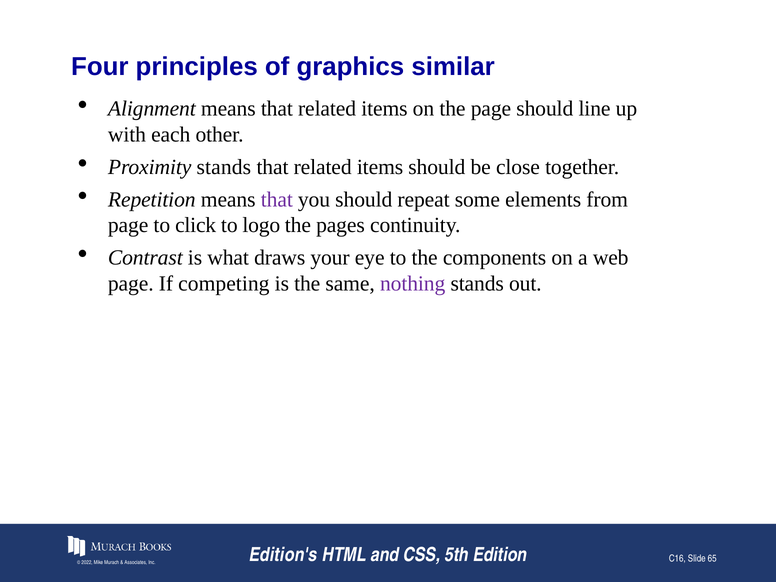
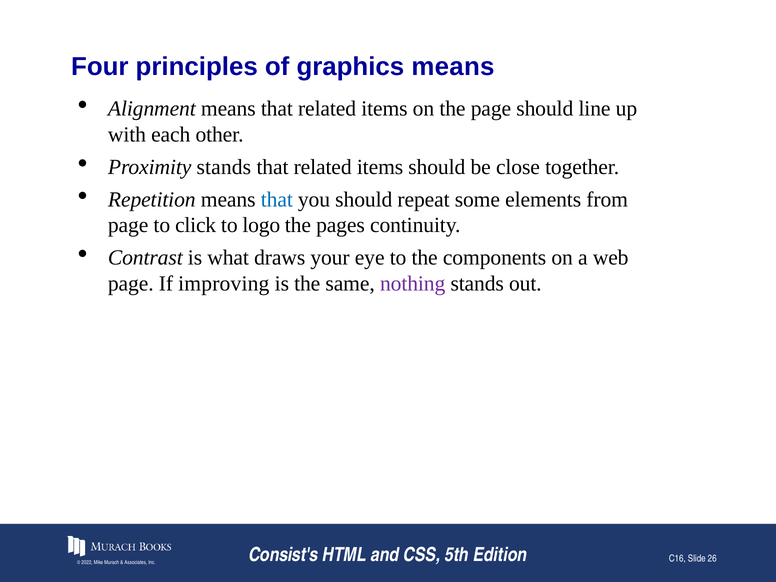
graphics similar: similar -> means
that at (277, 199) colour: purple -> blue
competing: competing -> improving
Edition's: Edition's -> Consist's
65: 65 -> 26
